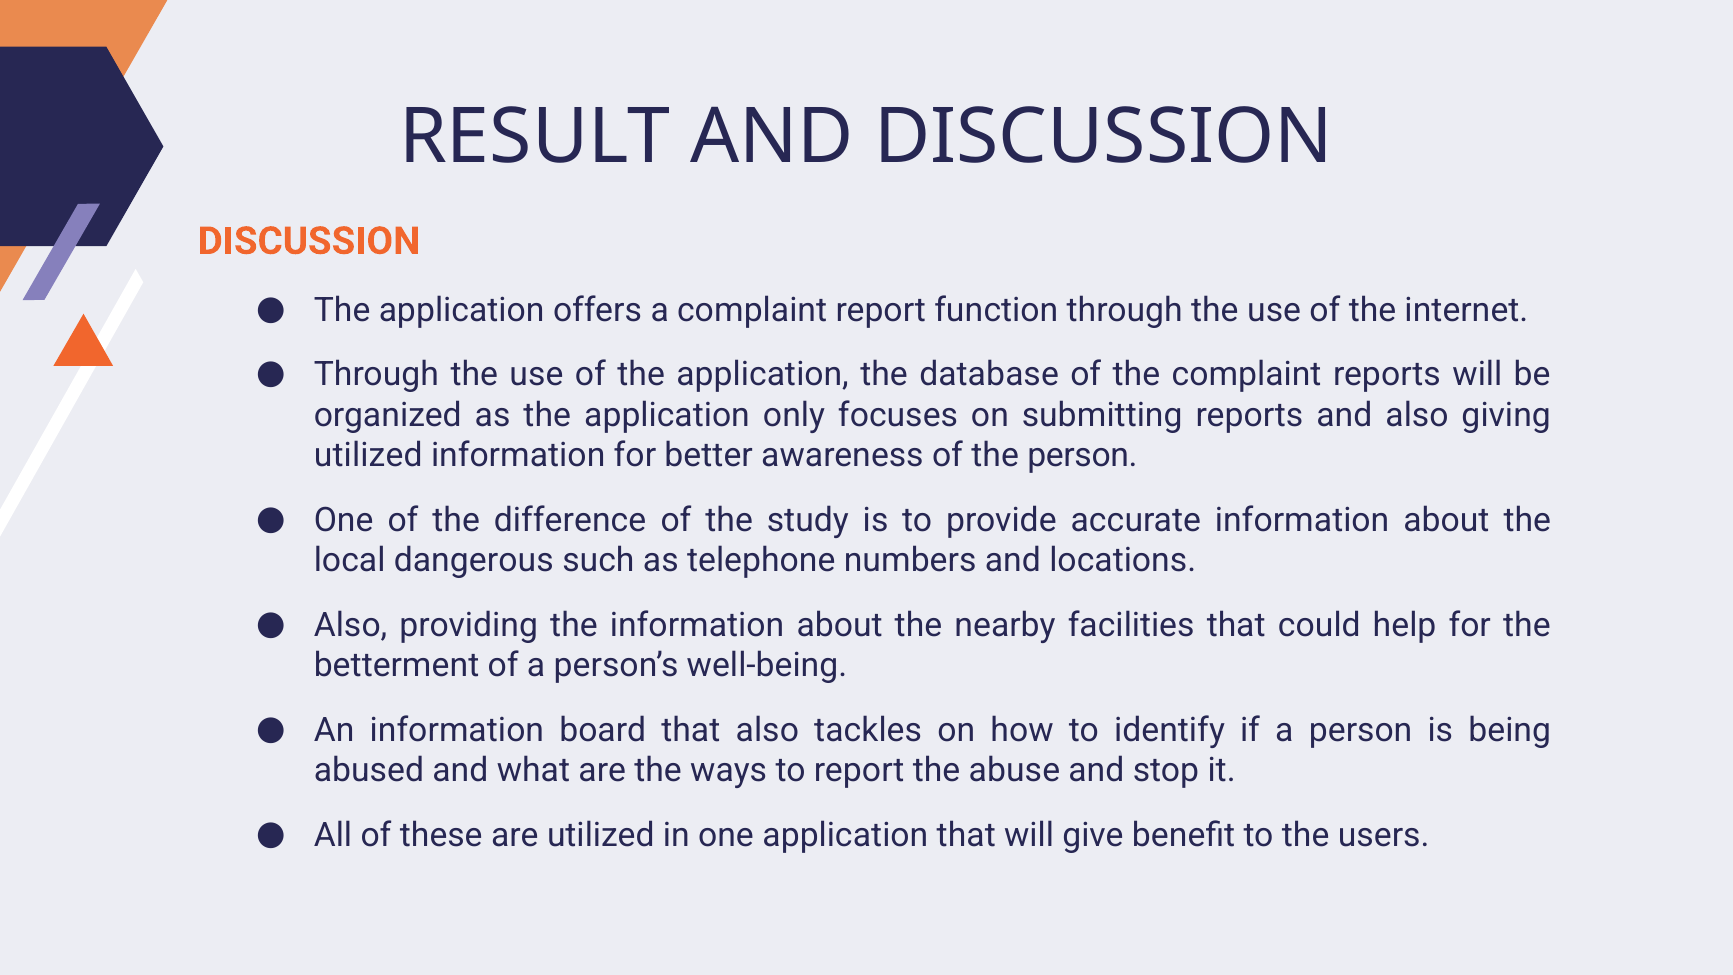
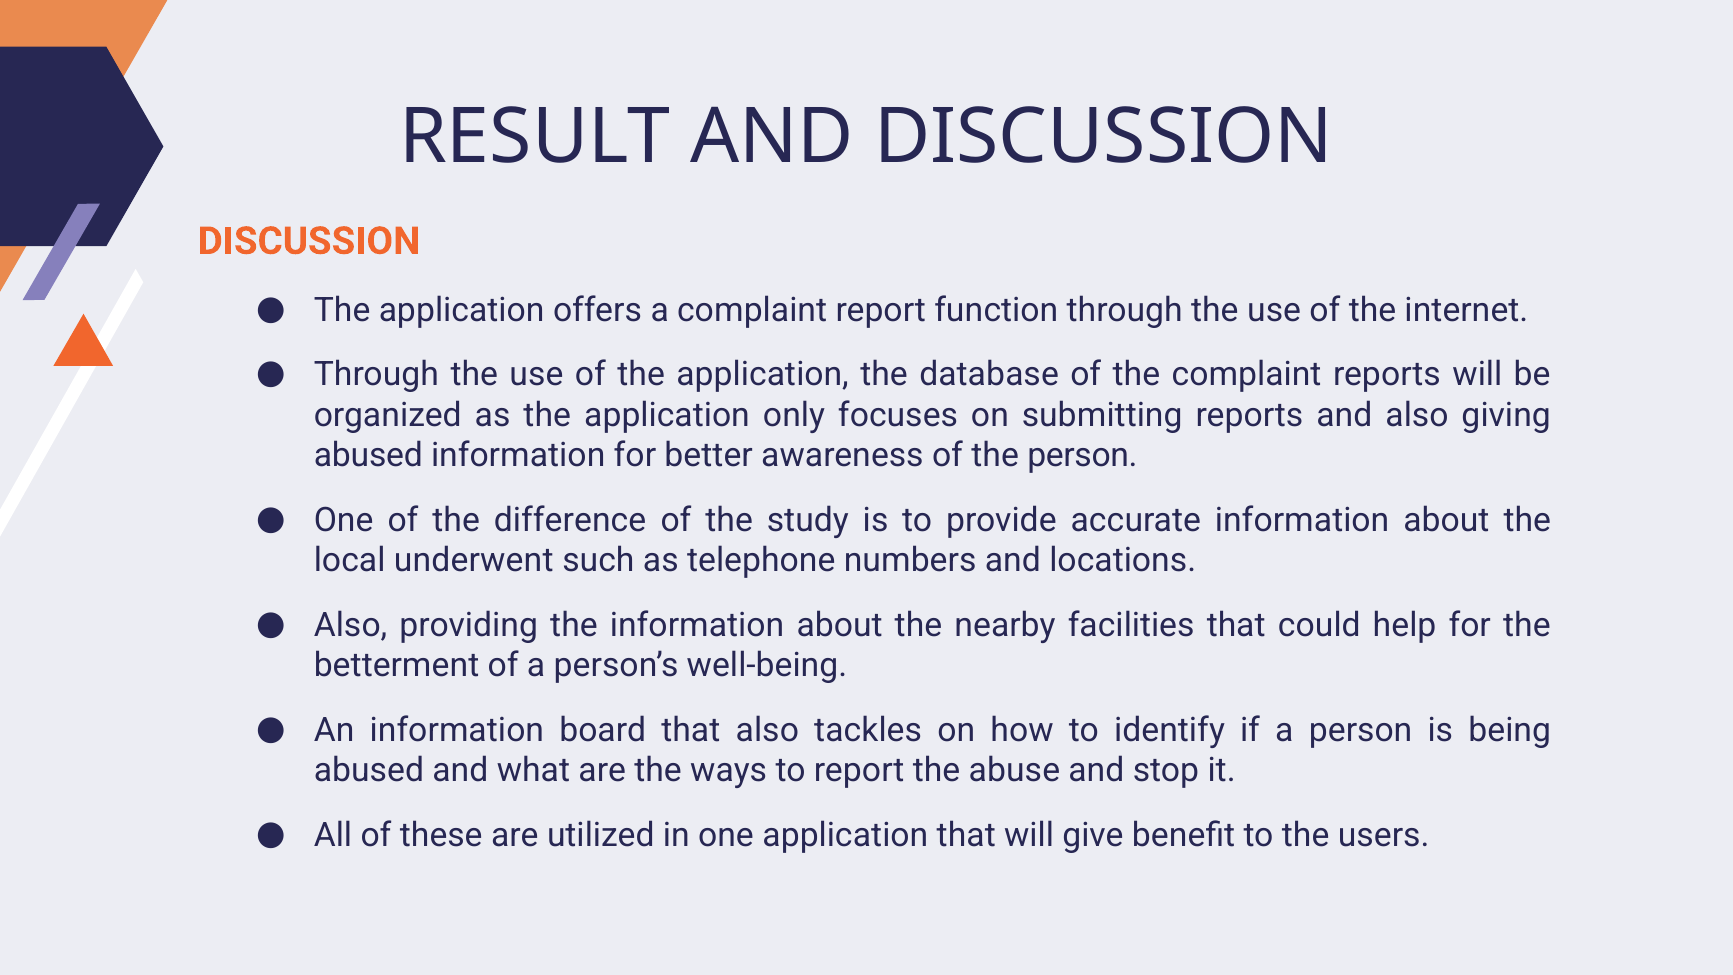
utilized at (368, 455): utilized -> abused
dangerous: dangerous -> underwent
